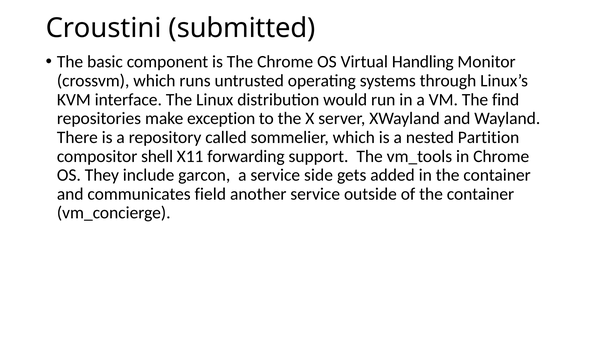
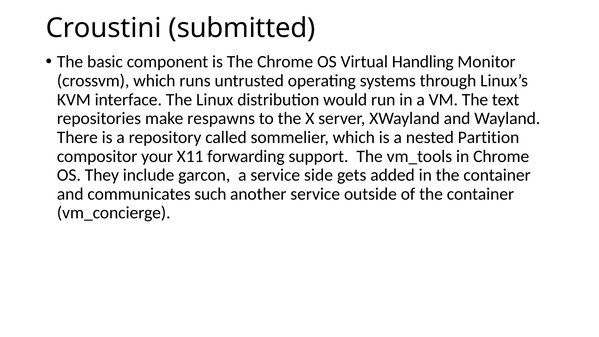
find: find -> text
exception: exception -> respawns
shell: shell -> your
field: field -> such
